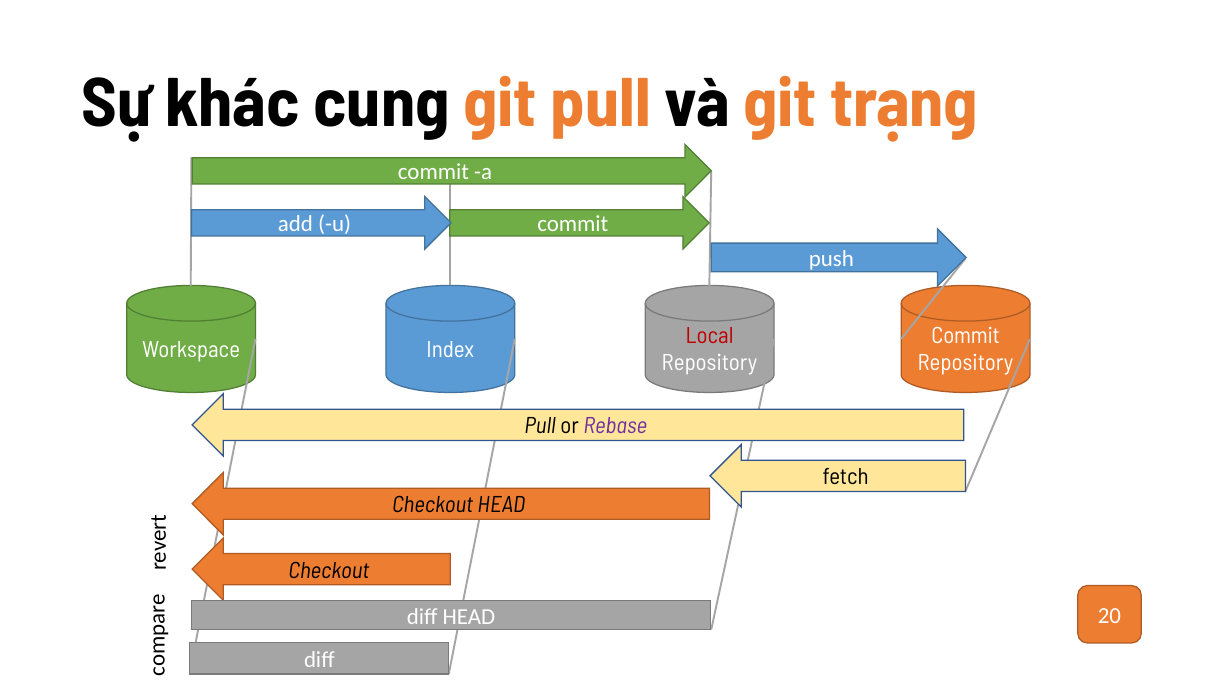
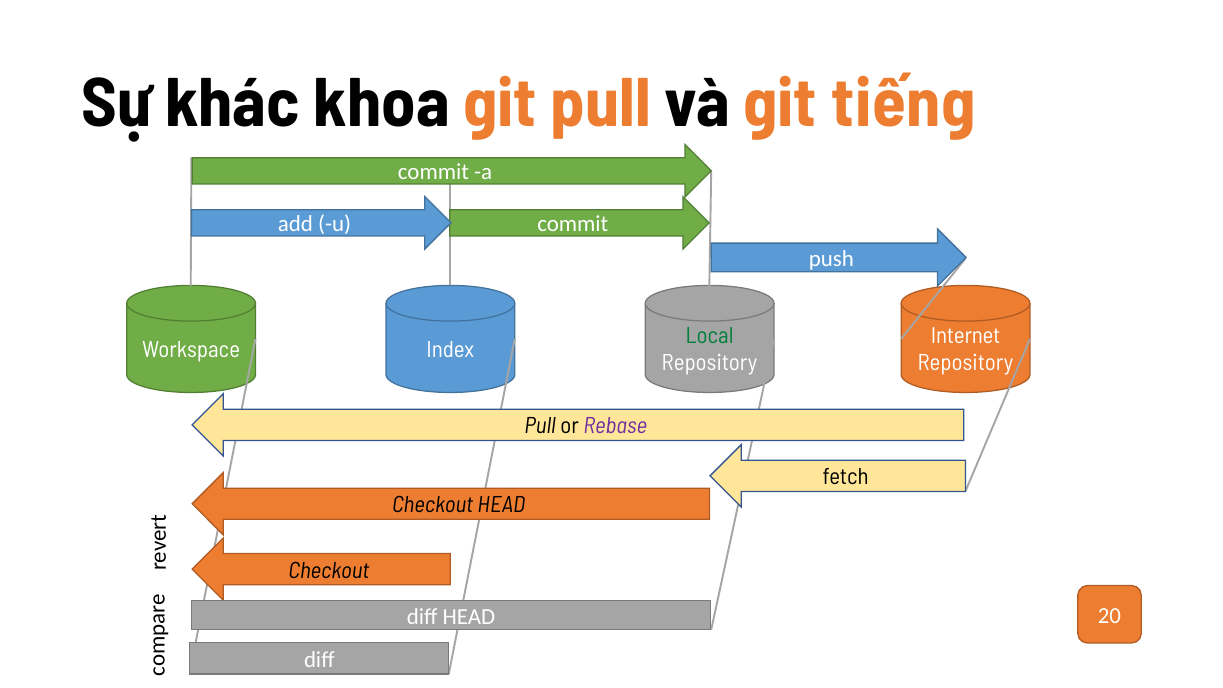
cung: cung -> khoa
trạng: trạng -> tiếng
Local colour: red -> green
Commit at (966, 336): Commit -> Internet
